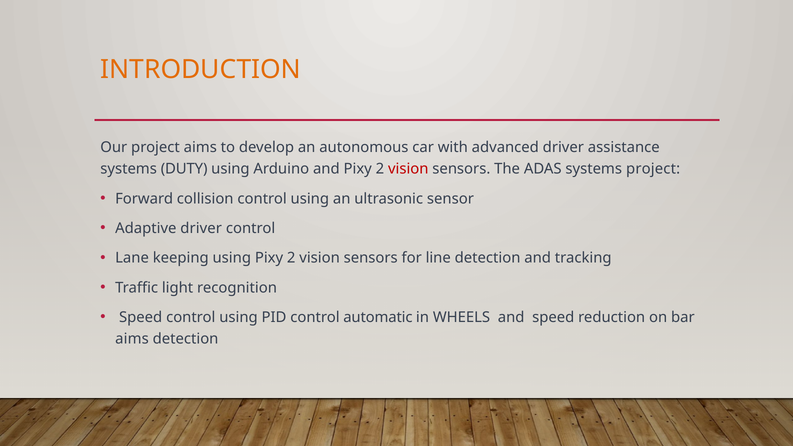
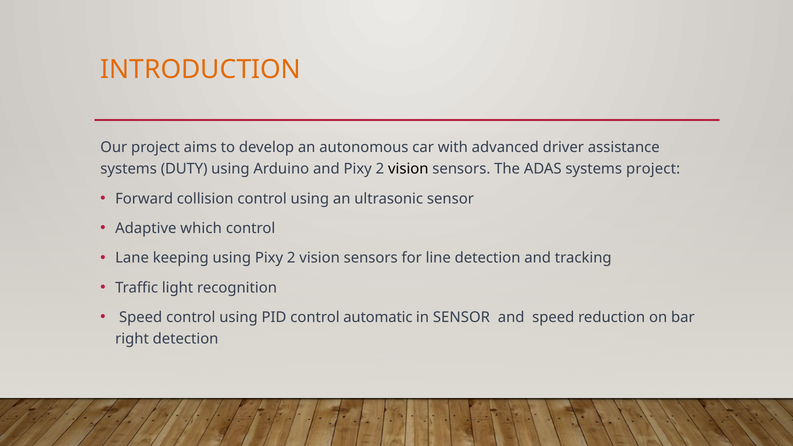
vision at (408, 169) colour: red -> black
Adaptive driver: driver -> which
in WHEELS: WHEELS -> SENSOR
aims at (132, 339): aims -> right
